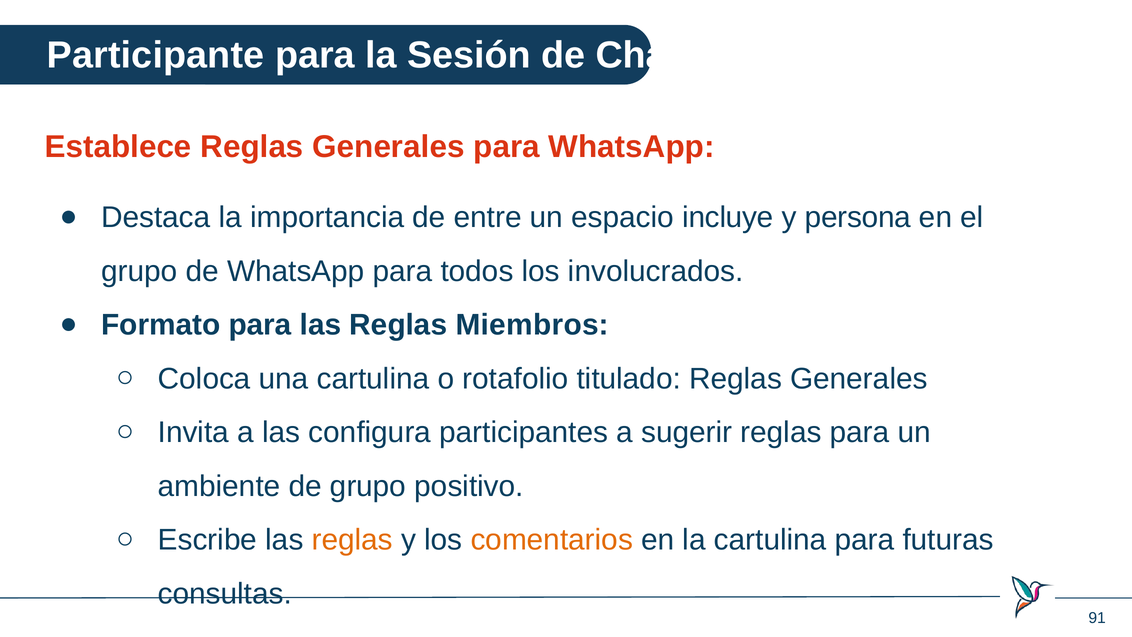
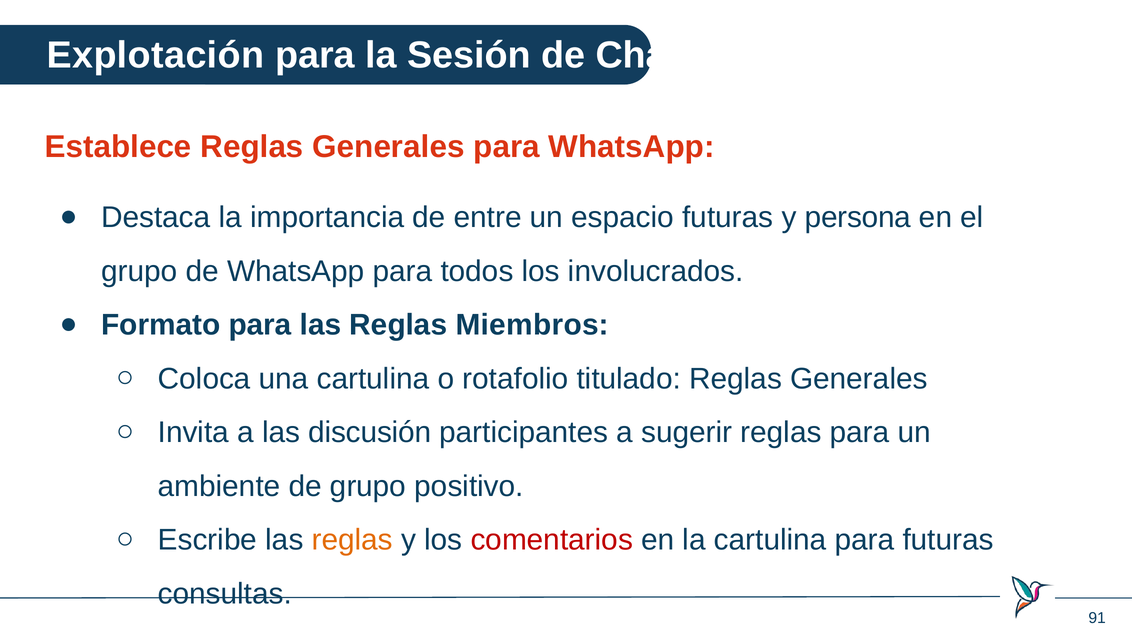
Participante: Participante -> Explotación
espacio incluye: incluye -> futuras
configura: configura -> discusión
comentarios colour: orange -> red
